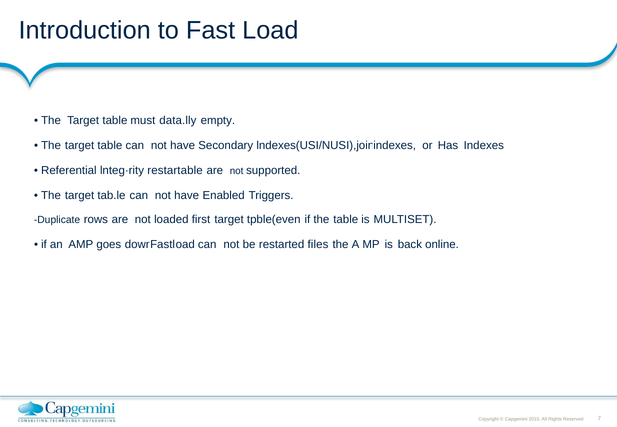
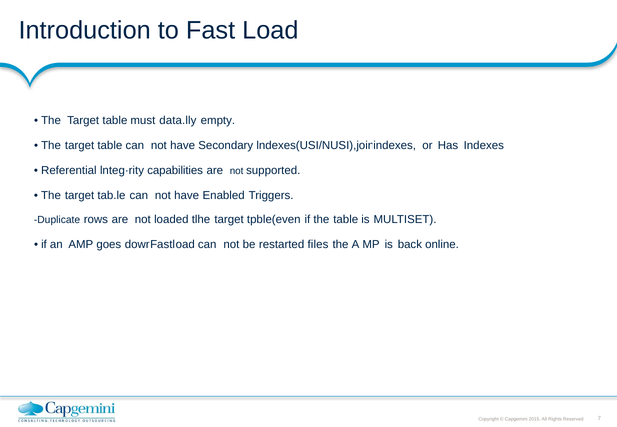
restartable: restartable -> capabilities
first: first -> tlhe
